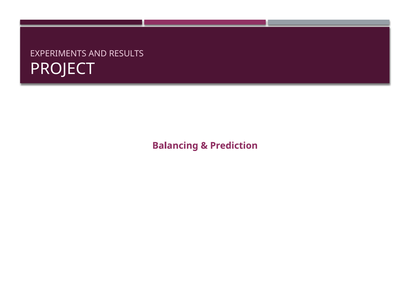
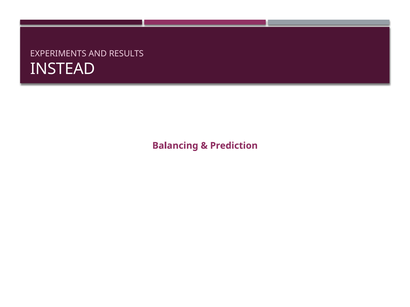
PROJECT: PROJECT -> INSTEAD
